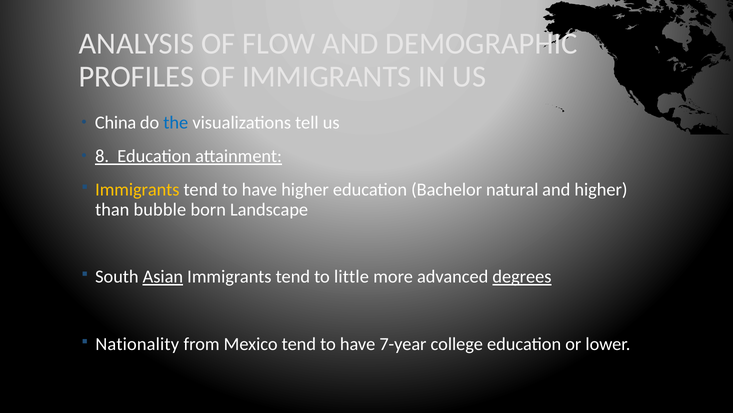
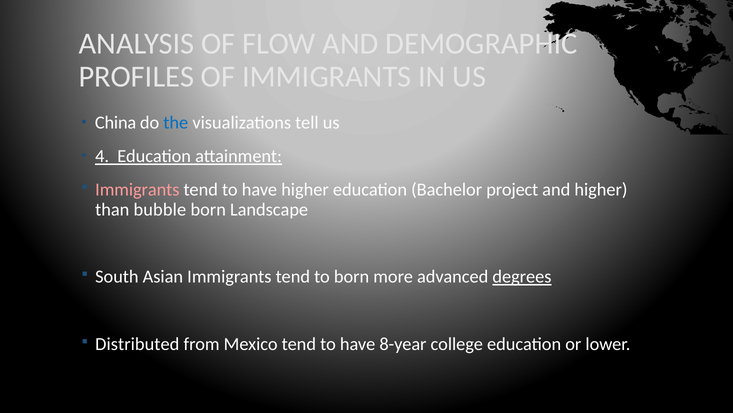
8: 8 -> 4
Immigrants at (137, 190) colour: yellow -> pink
natural: natural -> project
Asian underline: present -> none
to little: little -> born
Nationality: Nationality -> Distributed
7-year: 7-year -> 8-year
